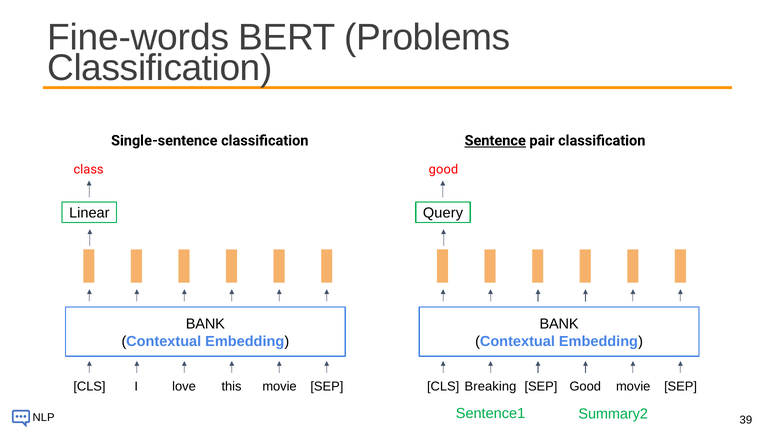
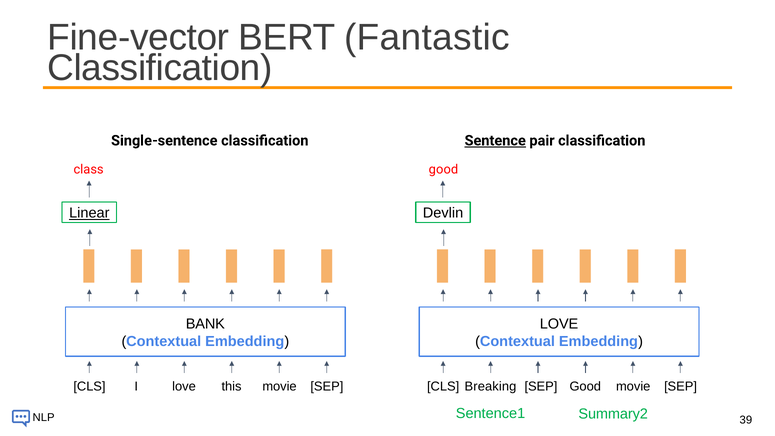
Fine-words: Fine-words -> Fine-vector
Problems: Problems -> Fantastic
Linear underline: none -> present
Query: Query -> Devlin
BANK at (559, 324): BANK -> LOVE
